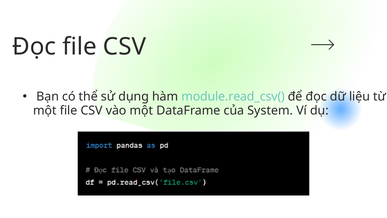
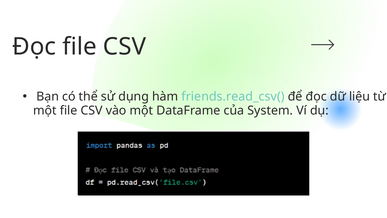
module.read_csv(: module.read_csv( -> friends.read_csv(
